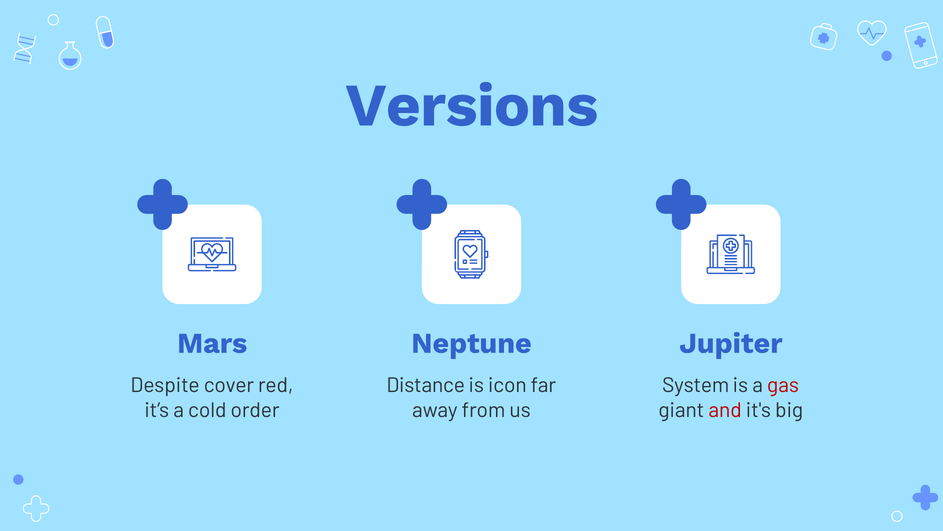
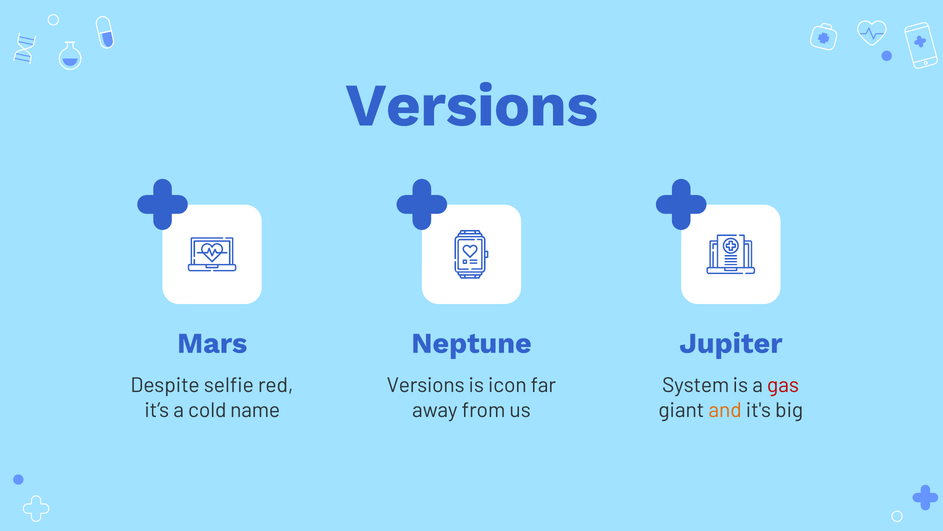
cover: cover -> selfie
Distance at (426, 385): Distance -> Versions
order: order -> name
and colour: red -> orange
